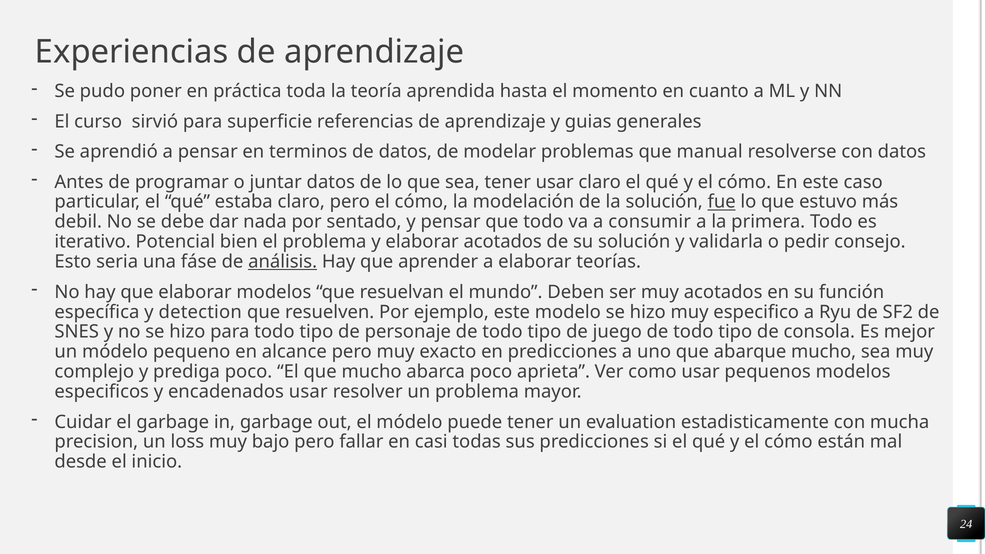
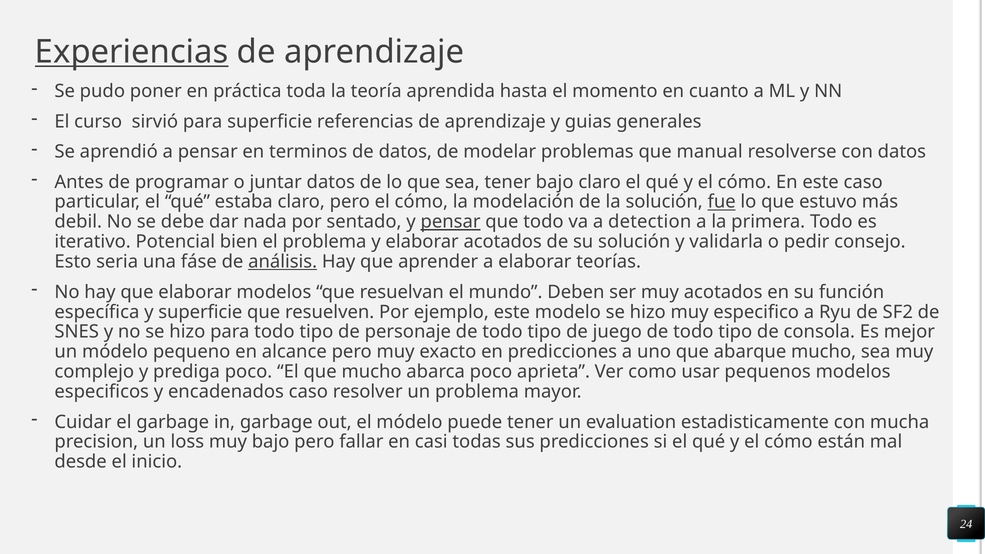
Experiencias underline: none -> present
tener usar: usar -> bajo
pensar at (451, 222) underline: none -> present
consumir: consumir -> detection
y detection: detection -> superficie
encadenados usar: usar -> caso
